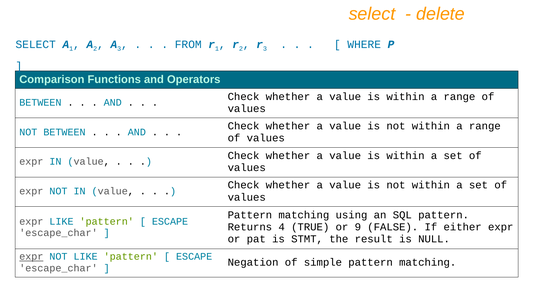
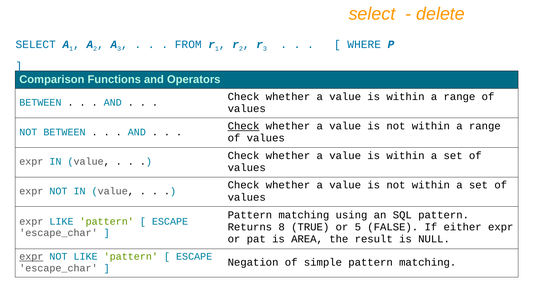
Check at (244, 126) underline: none -> present
4: 4 -> 8
9: 9 -> 5
STMT: STMT -> AREA
